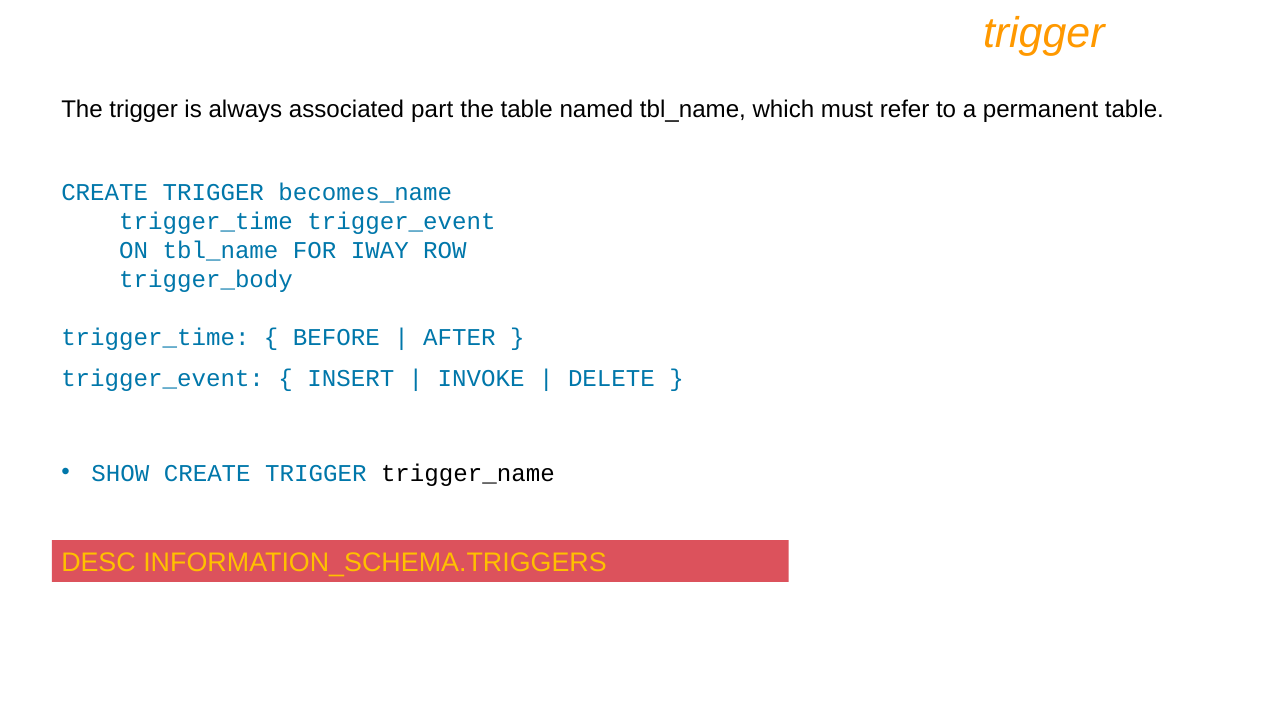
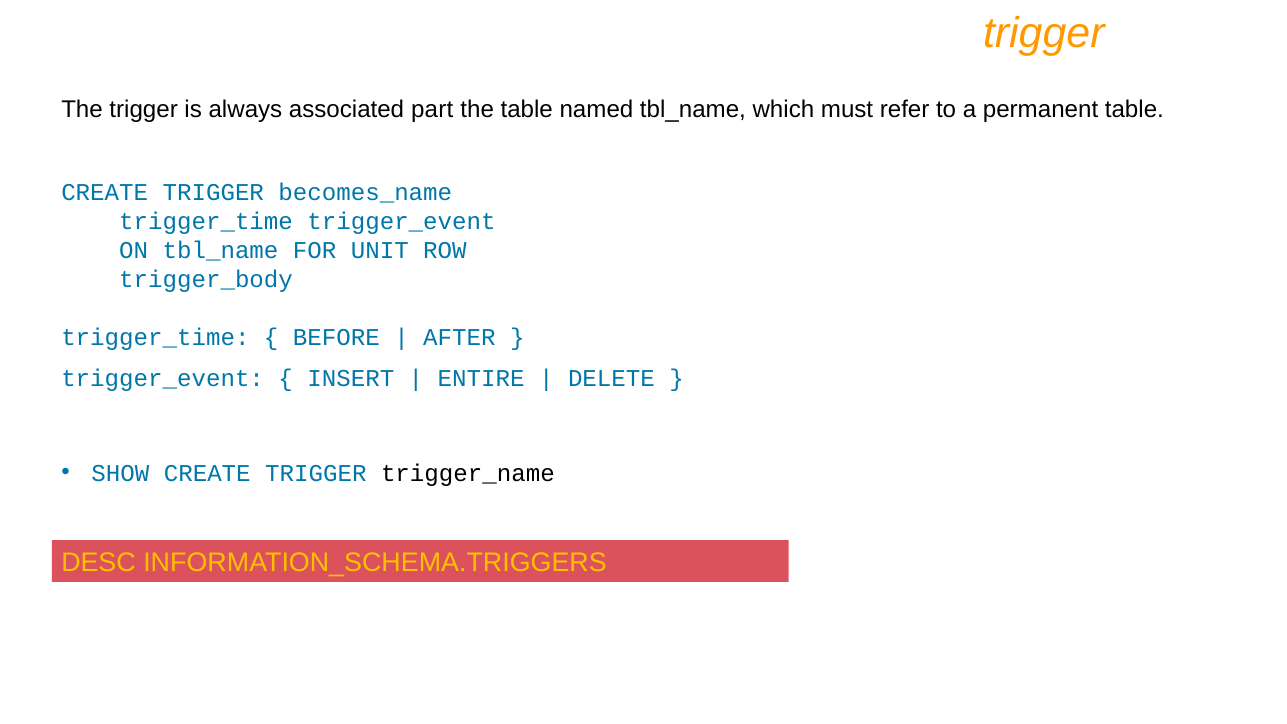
IWAY: IWAY -> UNIT
INVOKE: INVOKE -> ENTIRE
